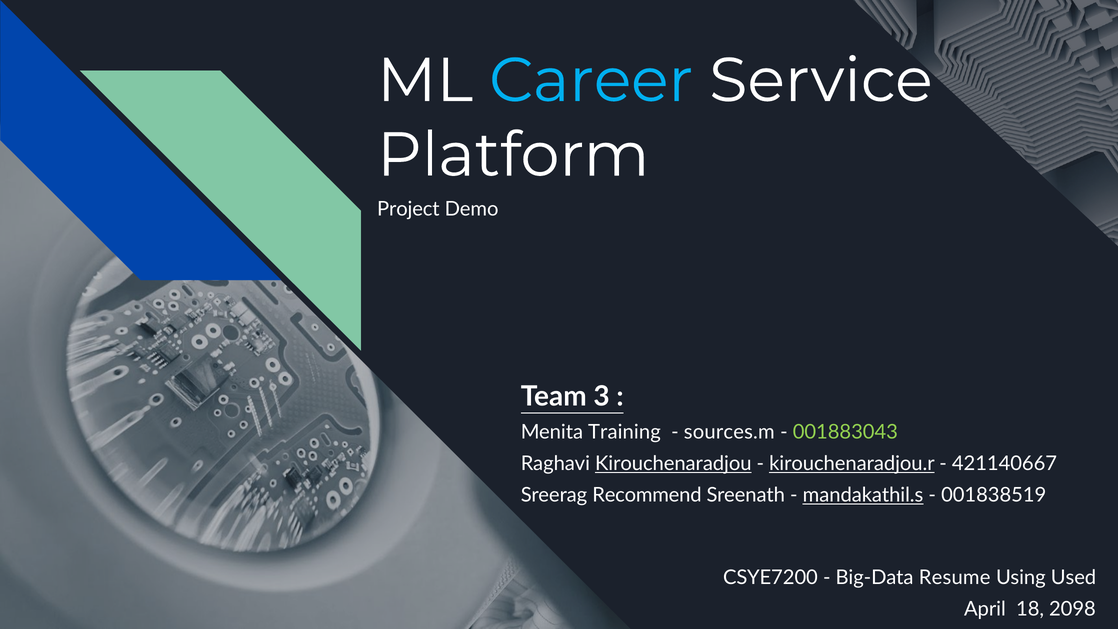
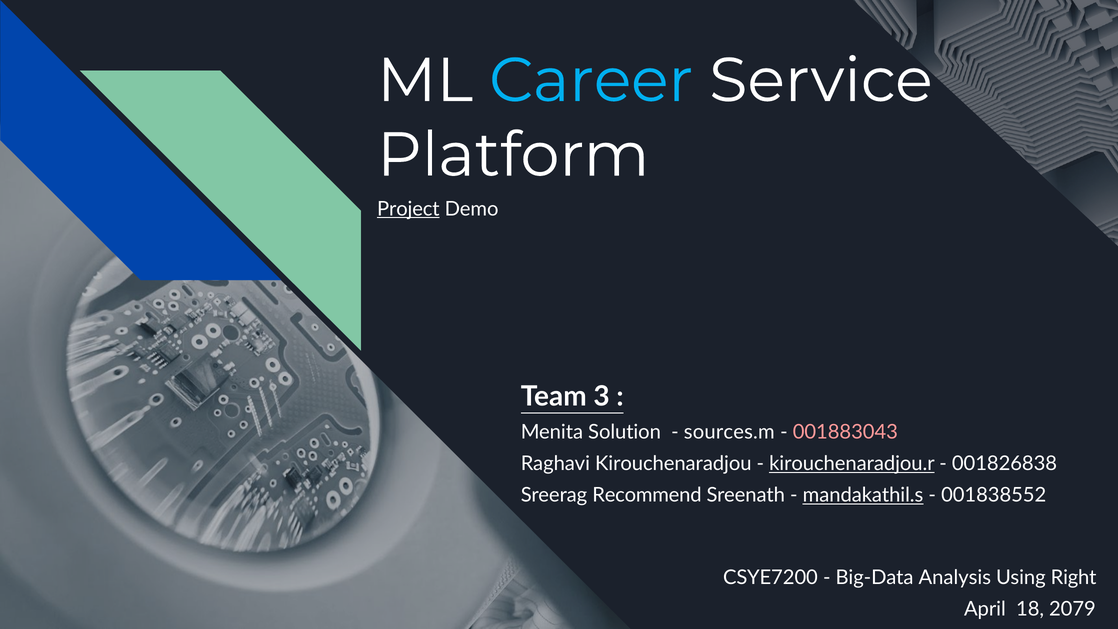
Project underline: none -> present
Training: Training -> Solution
001883043 colour: light green -> pink
Kirouchenaradjou underline: present -> none
421140667: 421140667 -> 001826838
001838519: 001838519 -> 001838552
Resume: Resume -> Analysis
Used: Used -> Right
2098: 2098 -> 2079
